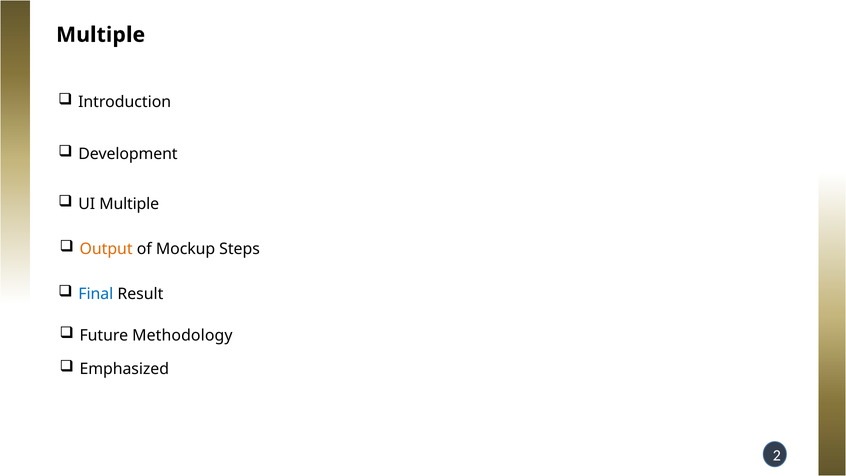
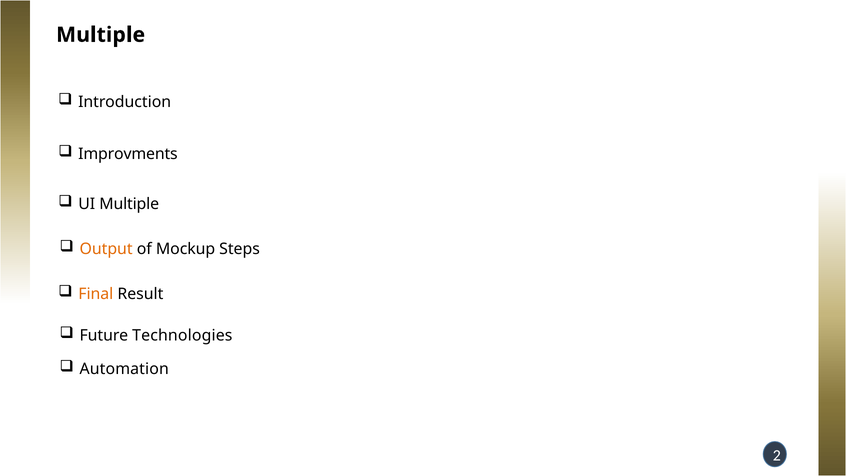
Development: Development -> Improvments
Final colour: blue -> orange
Methodology: Methodology -> Technologies
Emphasized: Emphasized -> Automation
